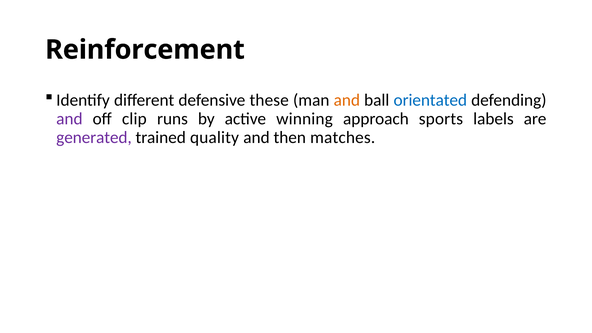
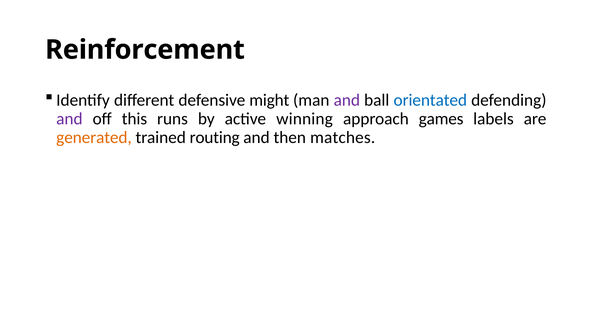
these: these -> might
and at (347, 100) colour: orange -> purple
clip: clip -> this
sports: sports -> games
generated colour: purple -> orange
quality: quality -> routing
